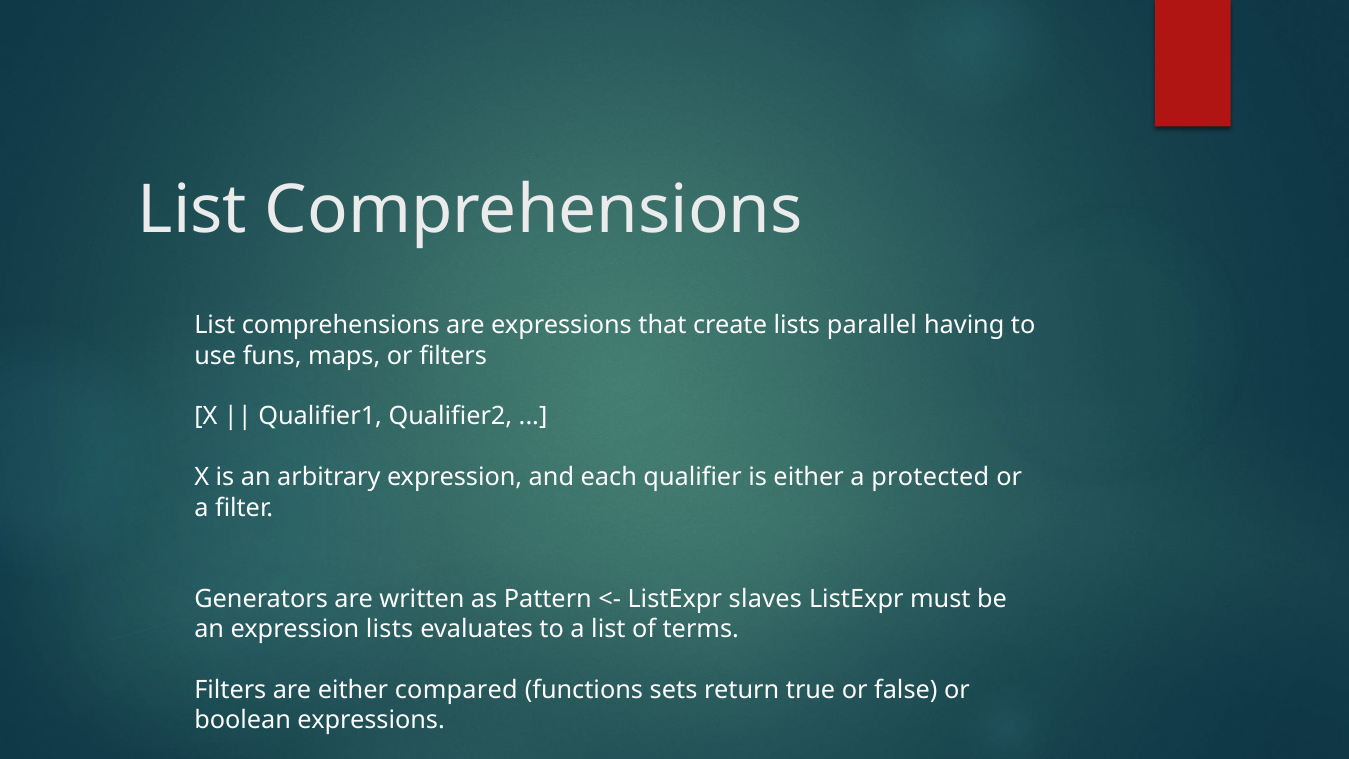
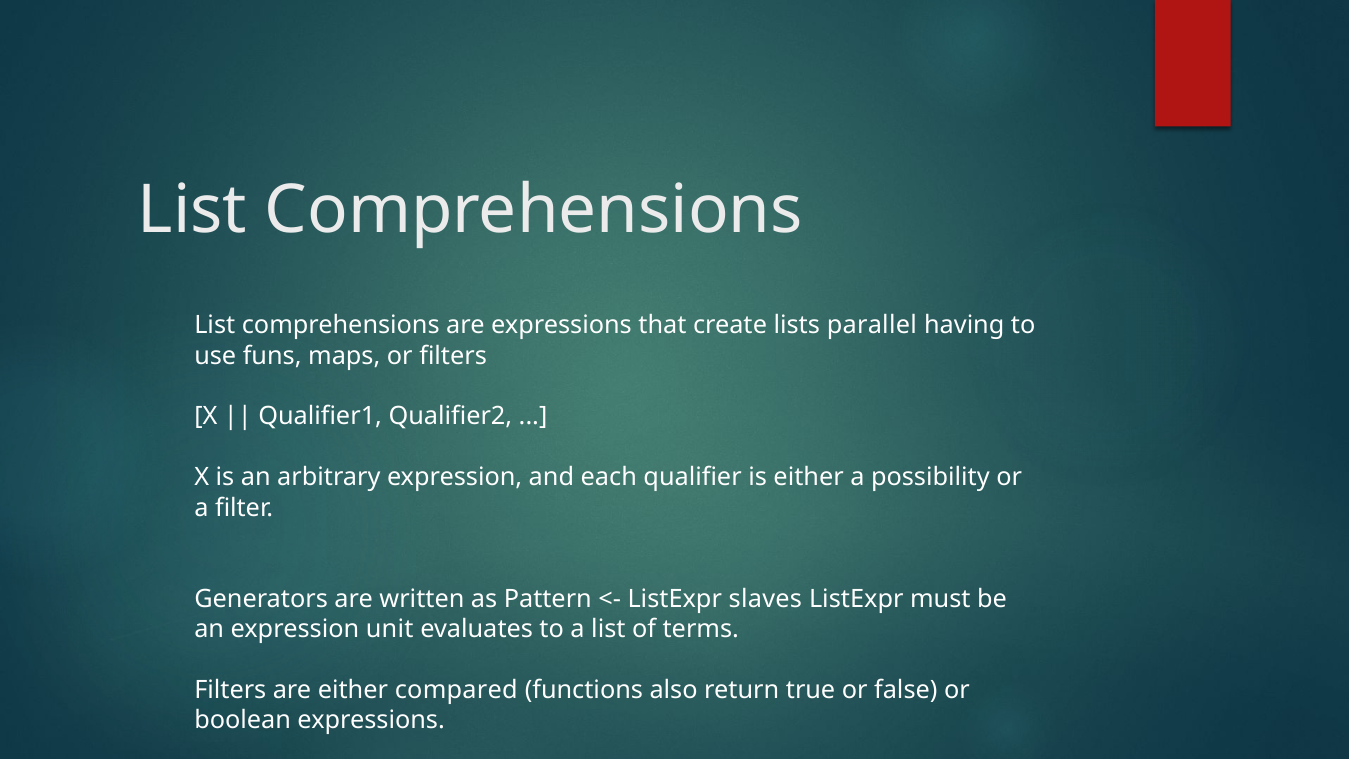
protected: protected -> possibility
expression lists: lists -> unit
sets: sets -> also
